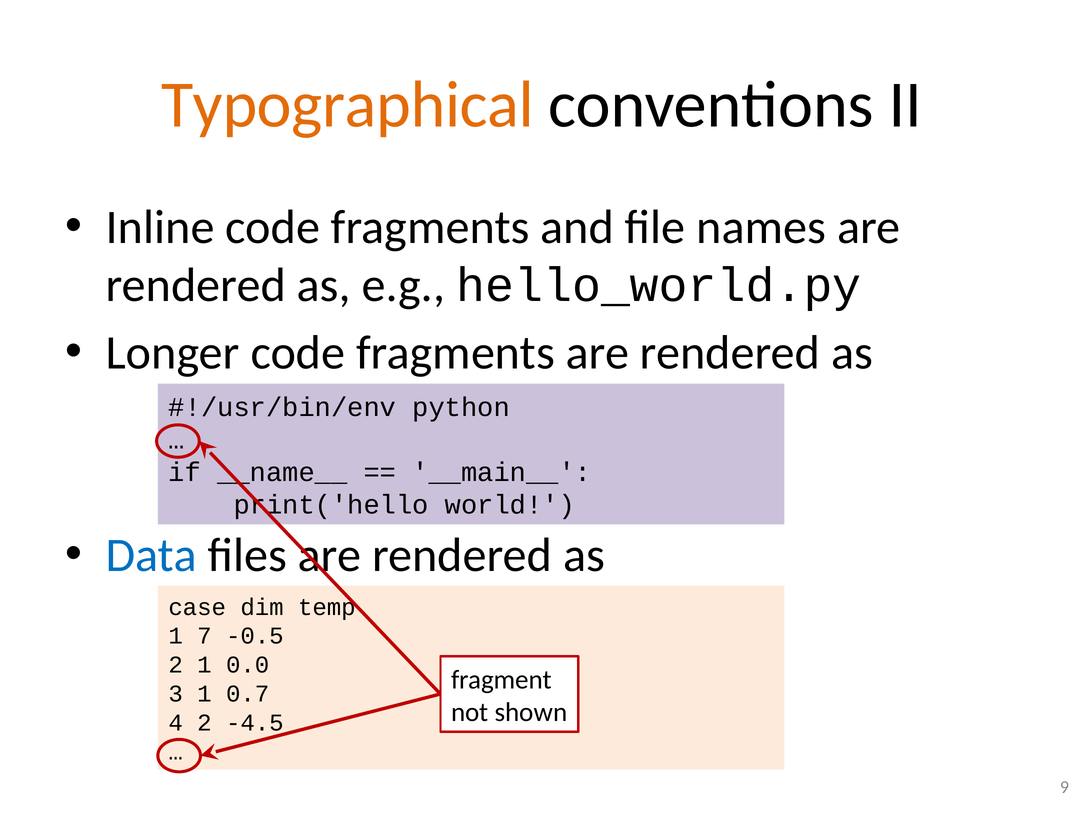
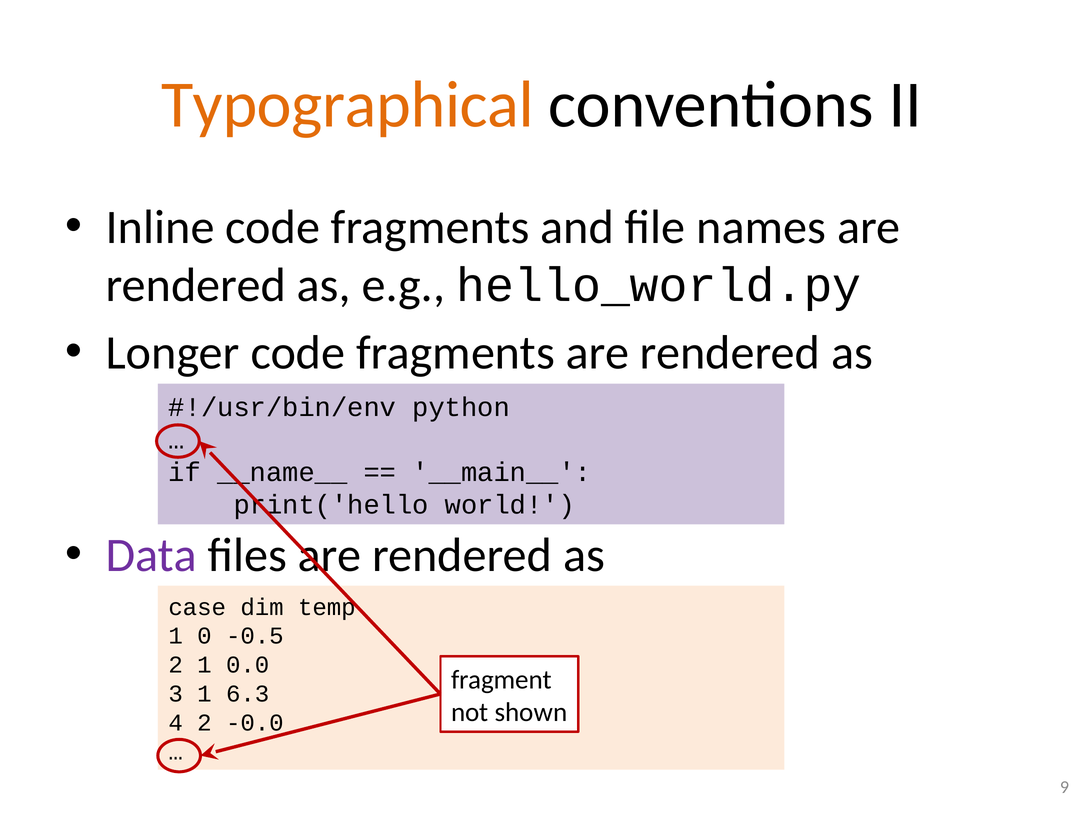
Data colour: blue -> purple
7: 7 -> 0
0.7: 0.7 -> 6.3
-4.5: -4.5 -> -0.0
